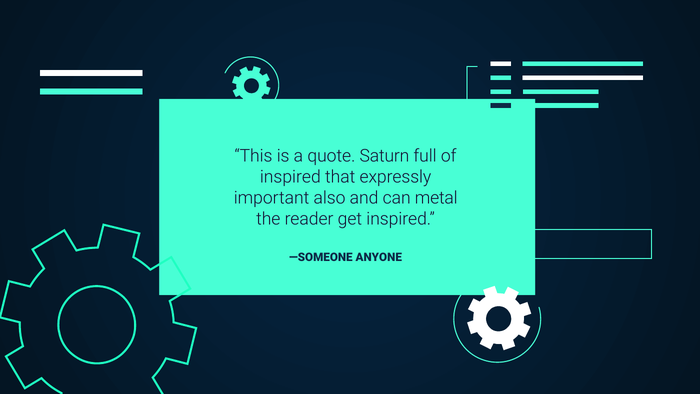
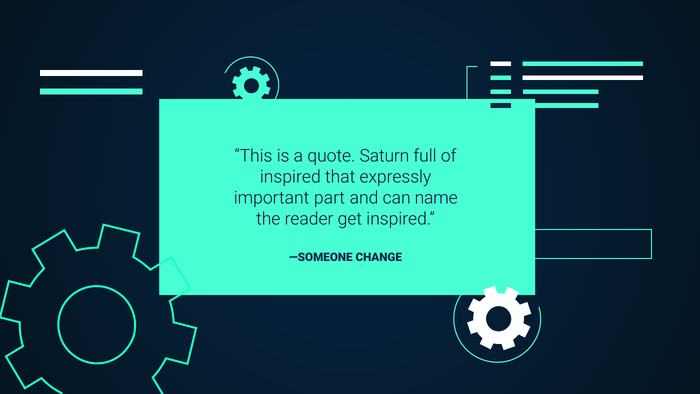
also: also -> part
metal: metal -> name
ANYONE: ANYONE -> CHANGE
